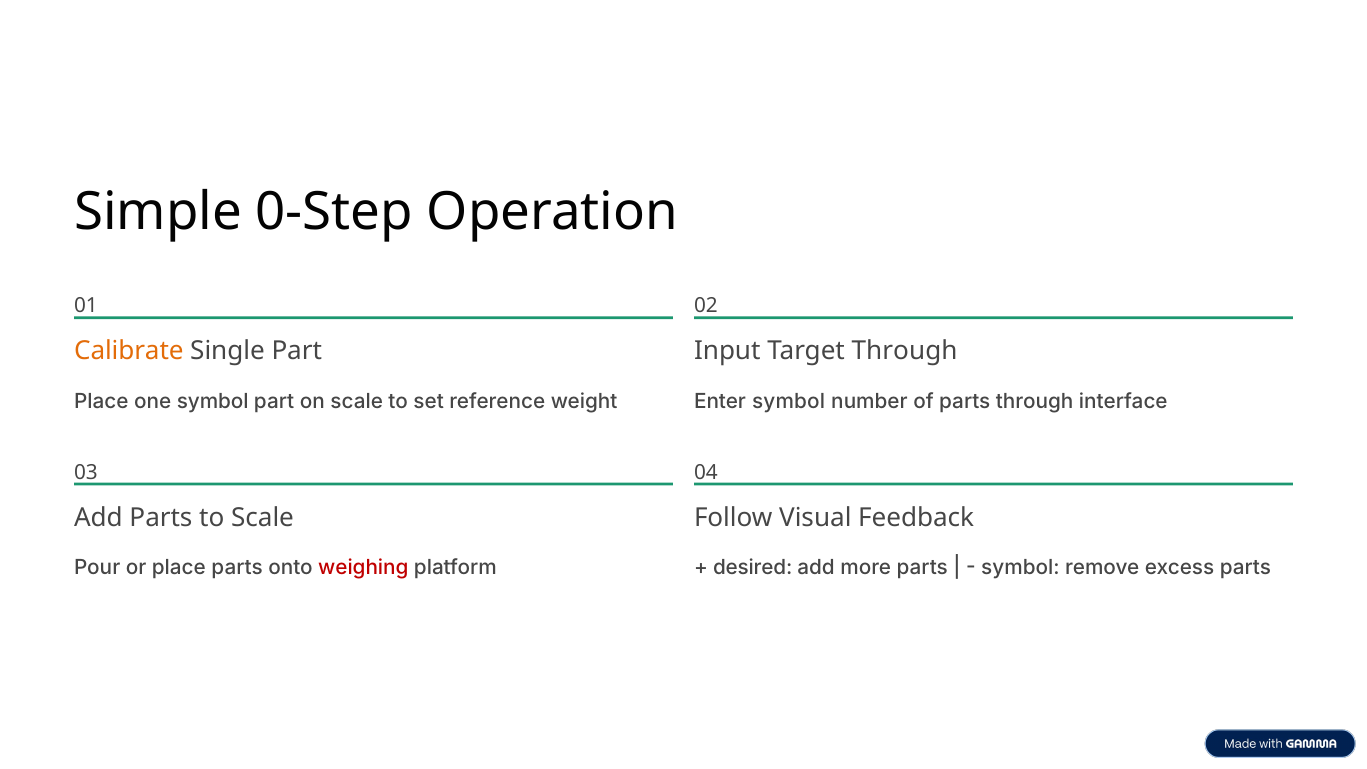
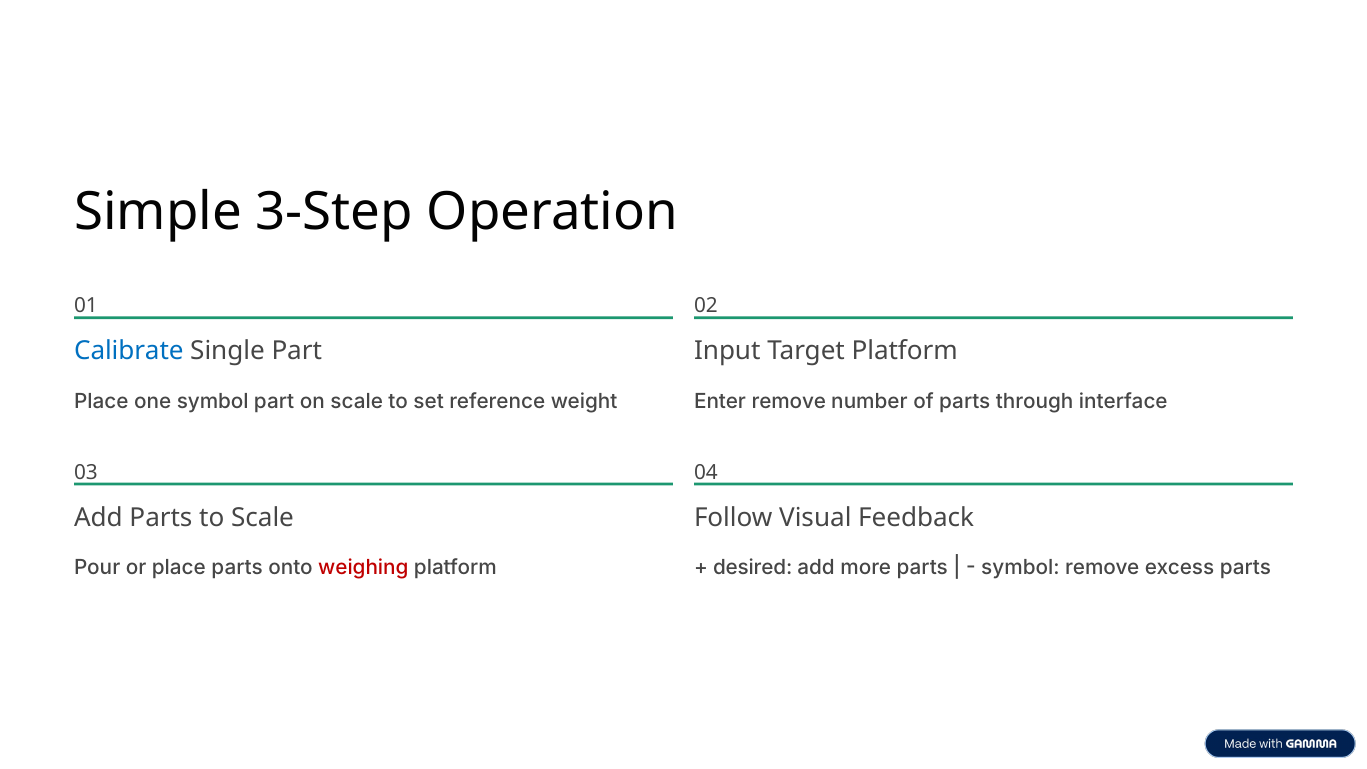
0-Step: 0-Step -> 3-Step
Calibrate colour: orange -> blue
Target Through: Through -> Platform
Enter symbol: symbol -> remove
